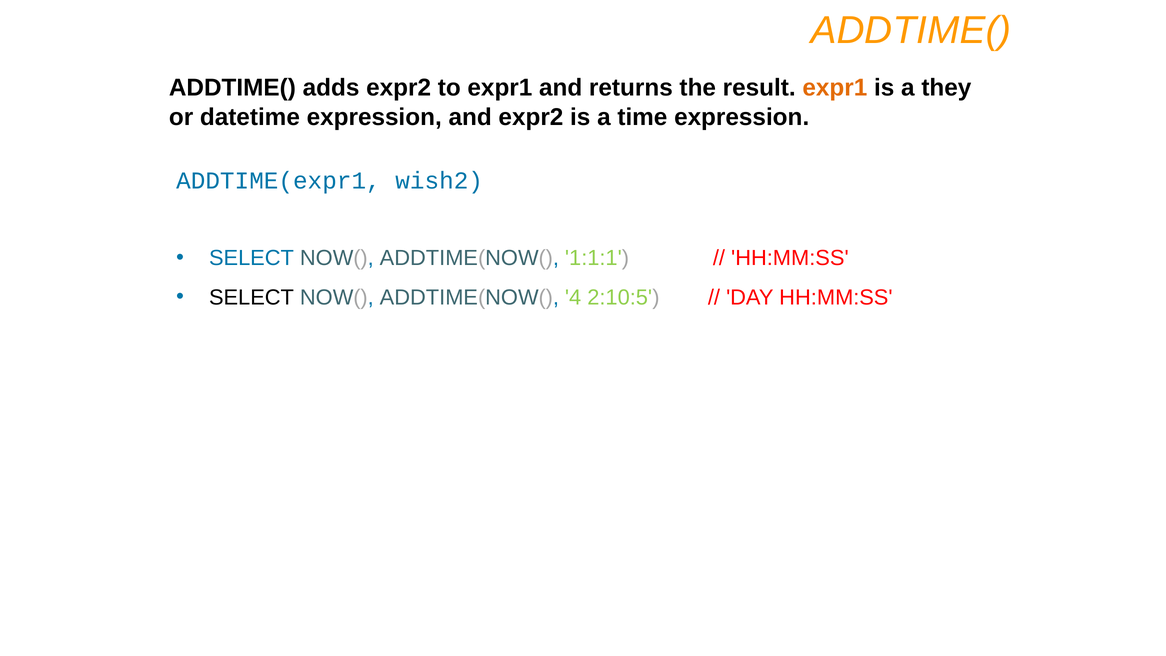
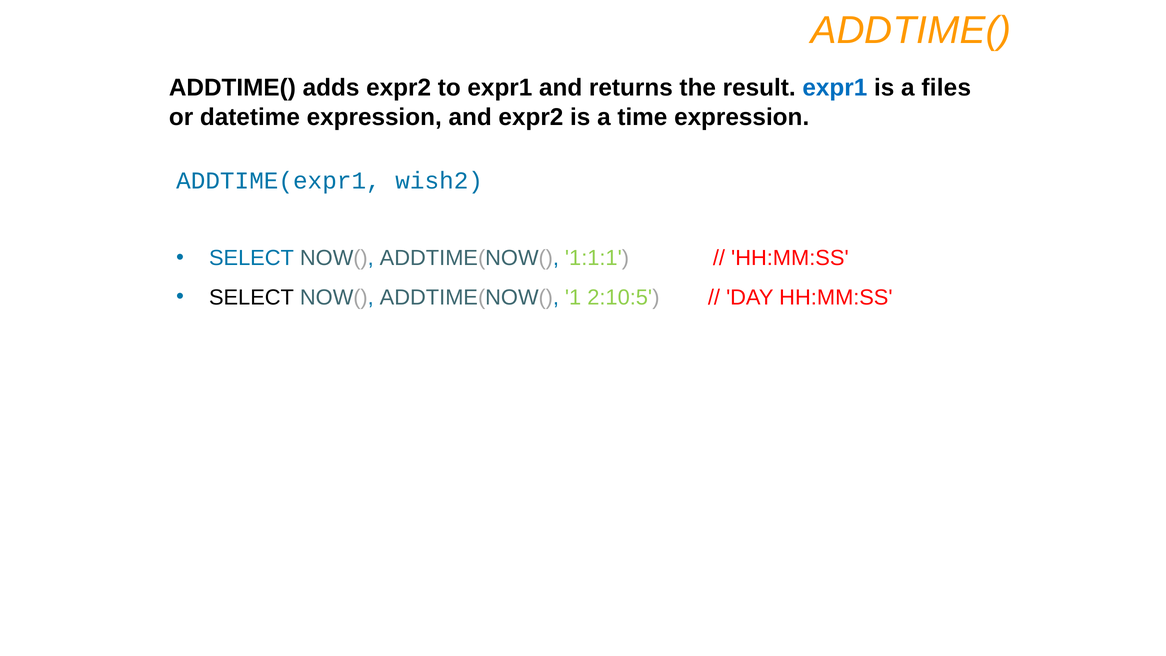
expr1 at (835, 88) colour: orange -> blue
they: they -> files
4: 4 -> 1
